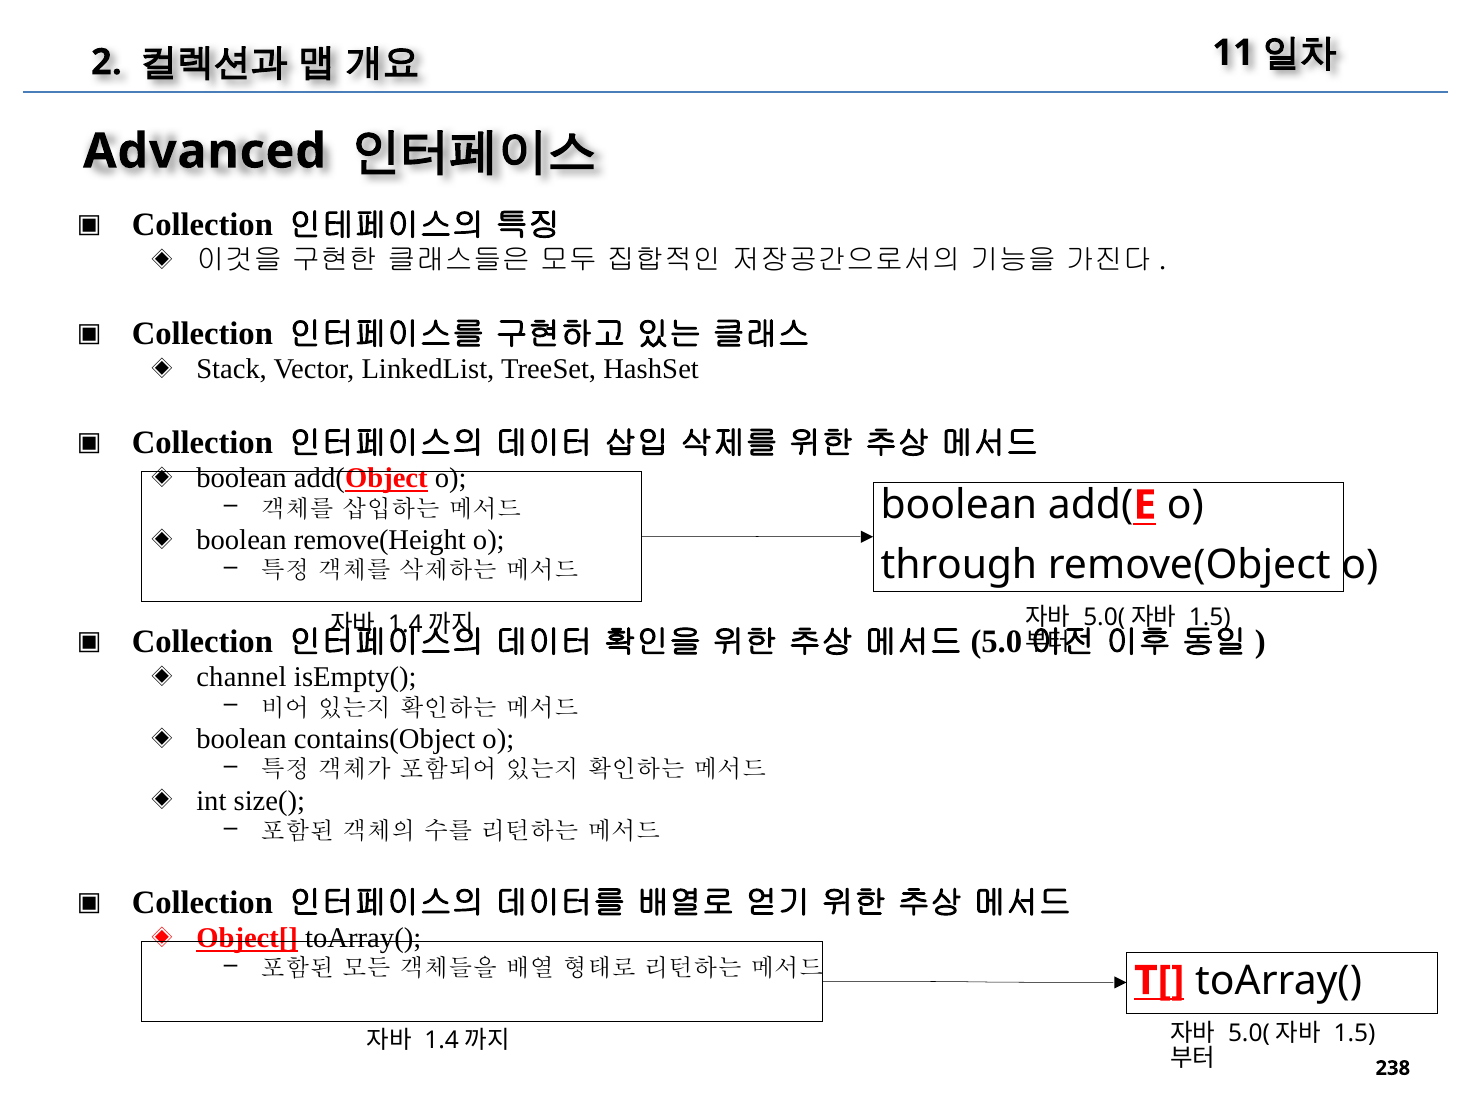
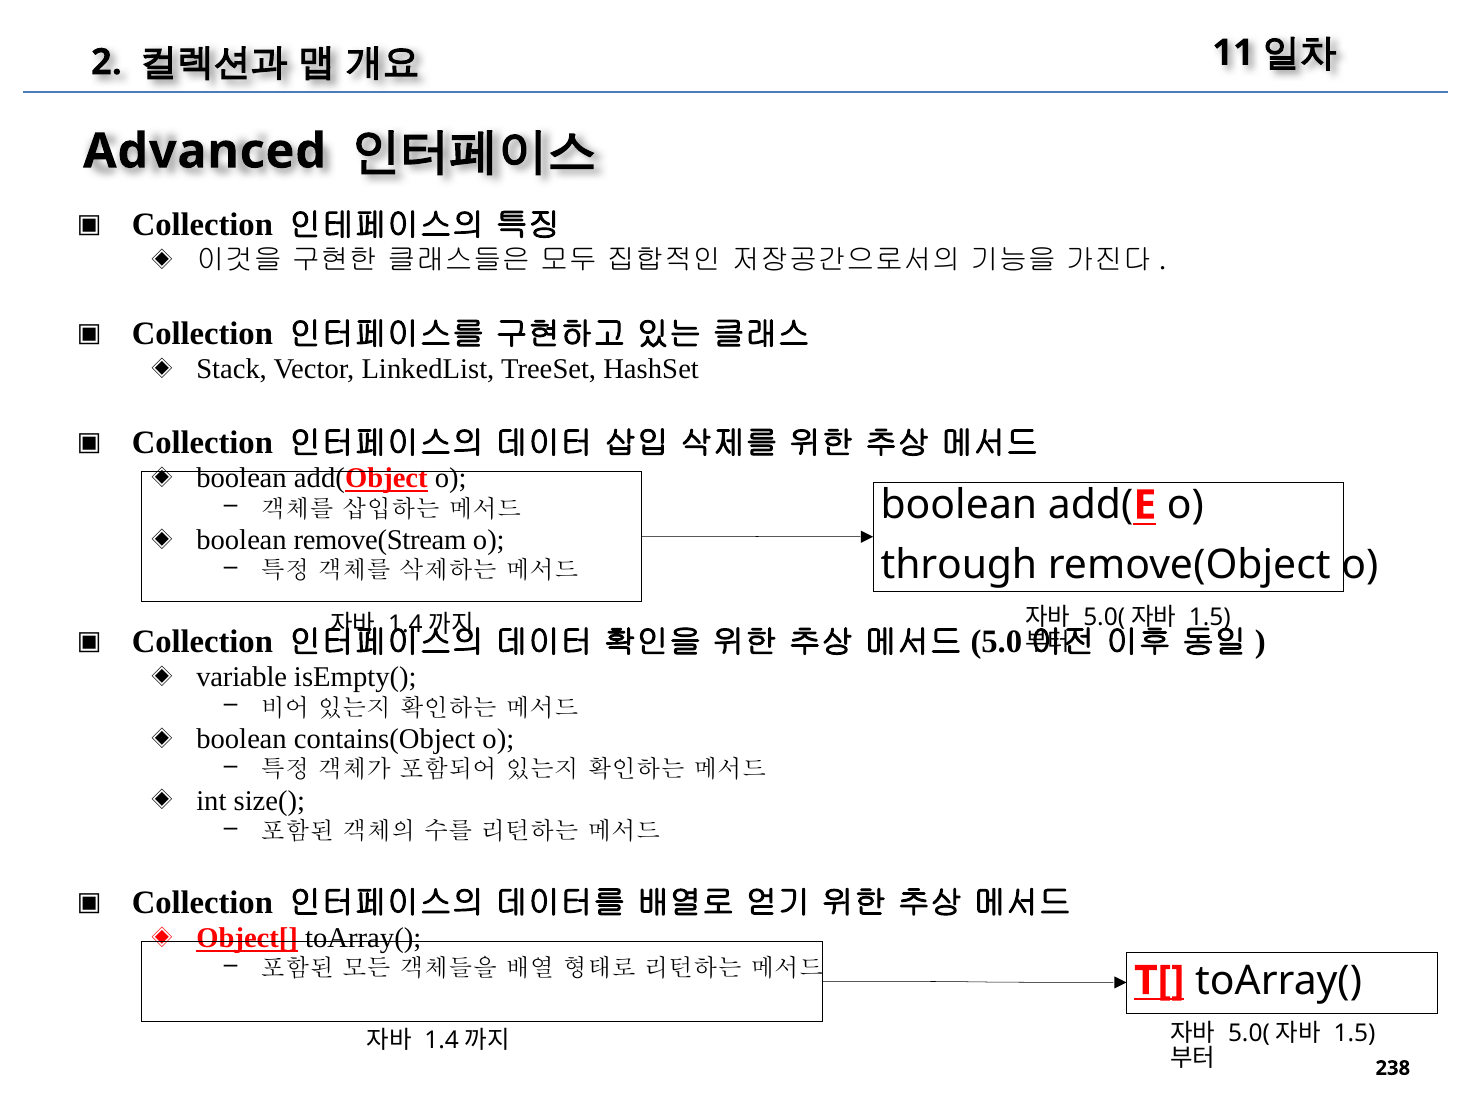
remove(Height: remove(Height -> remove(Stream
channel: channel -> variable
